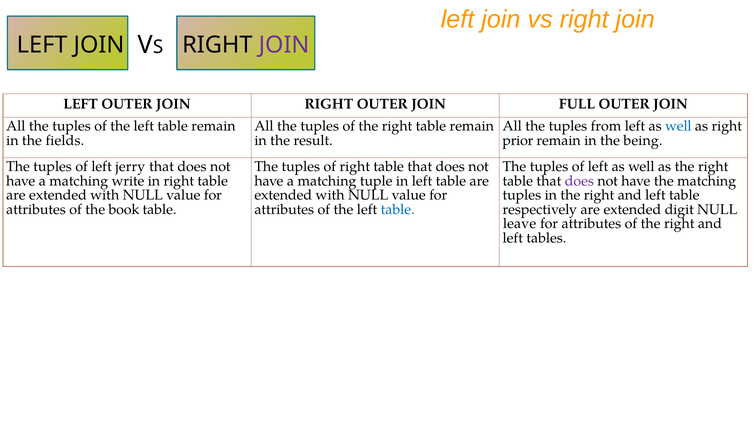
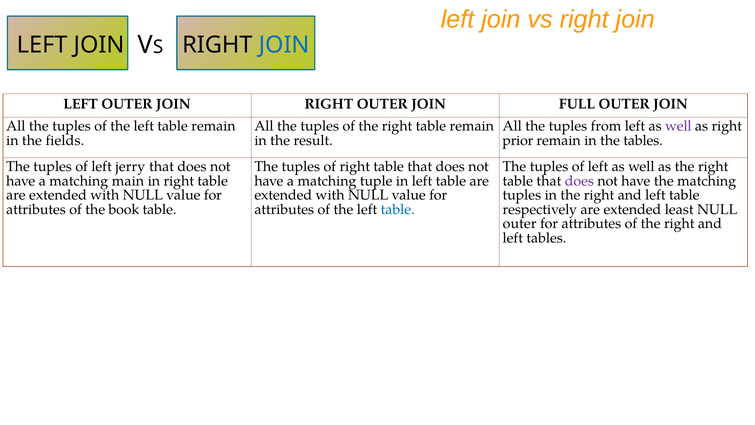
JOIN at (284, 45) colour: purple -> blue
well at (678, 126) colour: blue -> purple
the being: being -> tables
write: write -> main
digit: digit -> least
leave at (520, 224): leave -> outer
